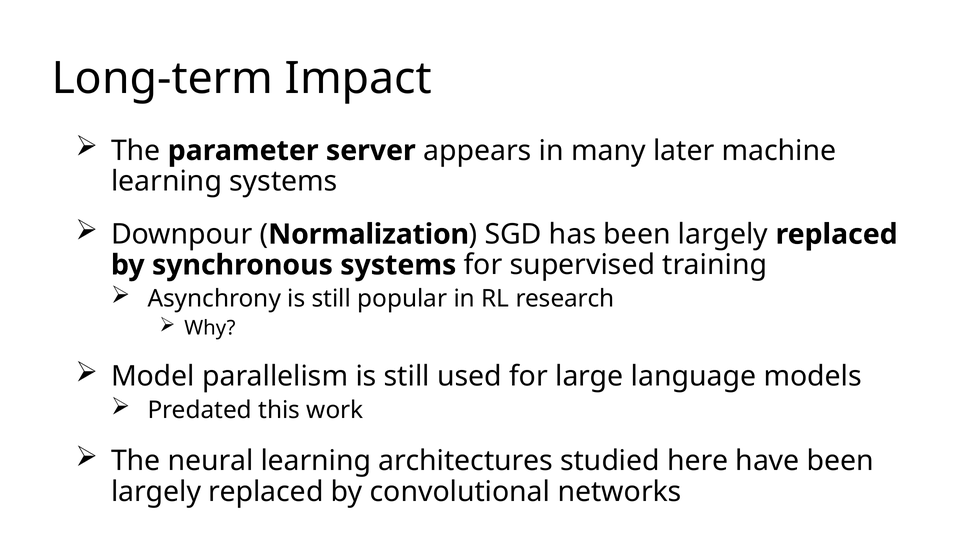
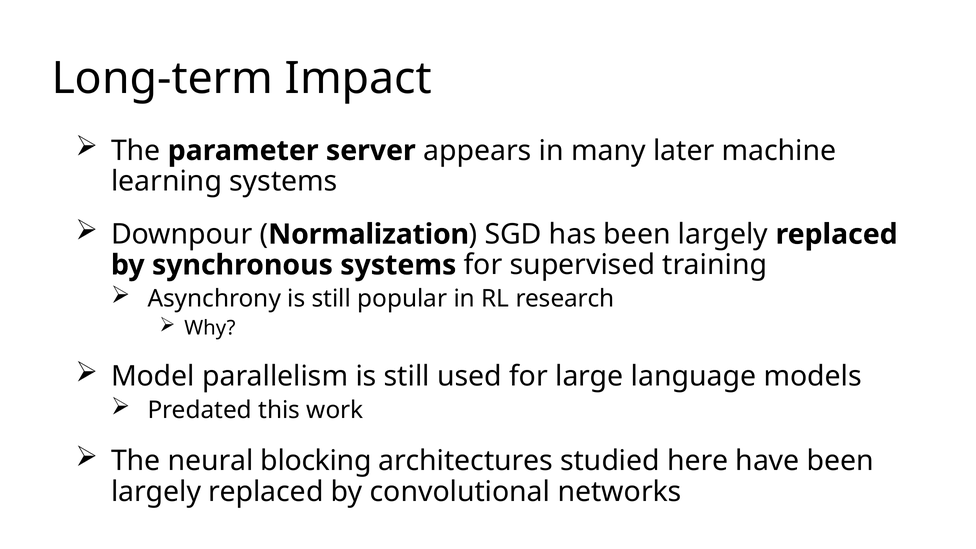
neural learning: learning -> blocking
